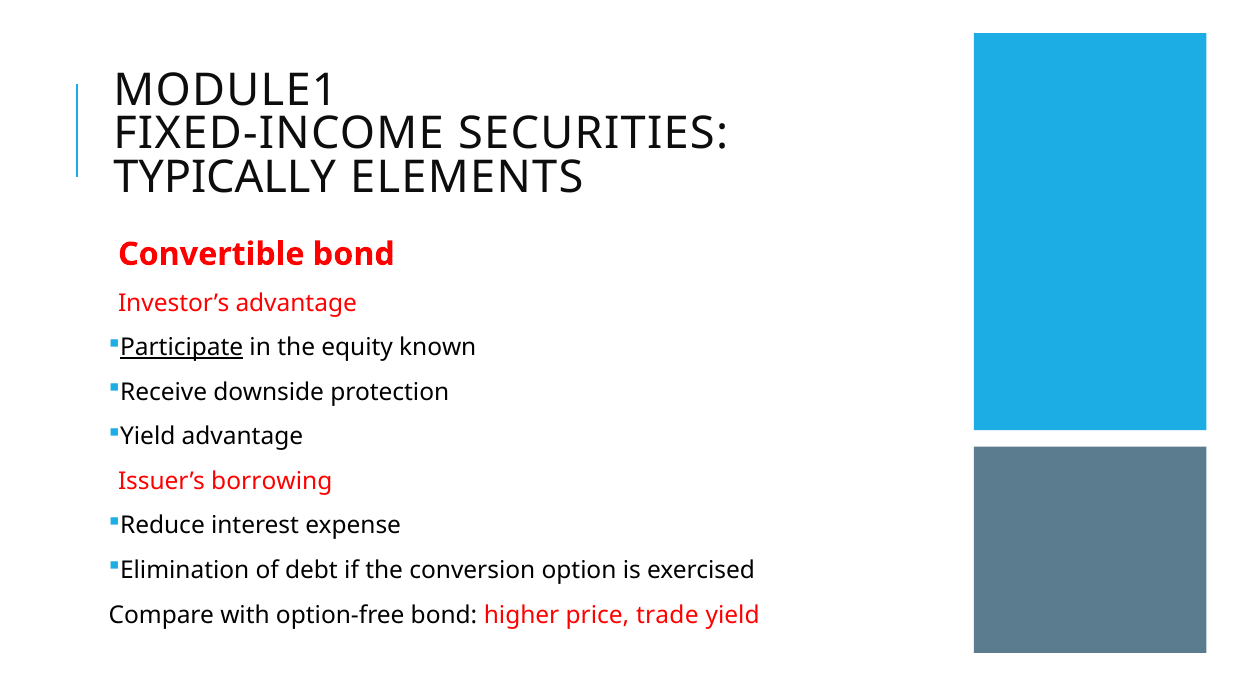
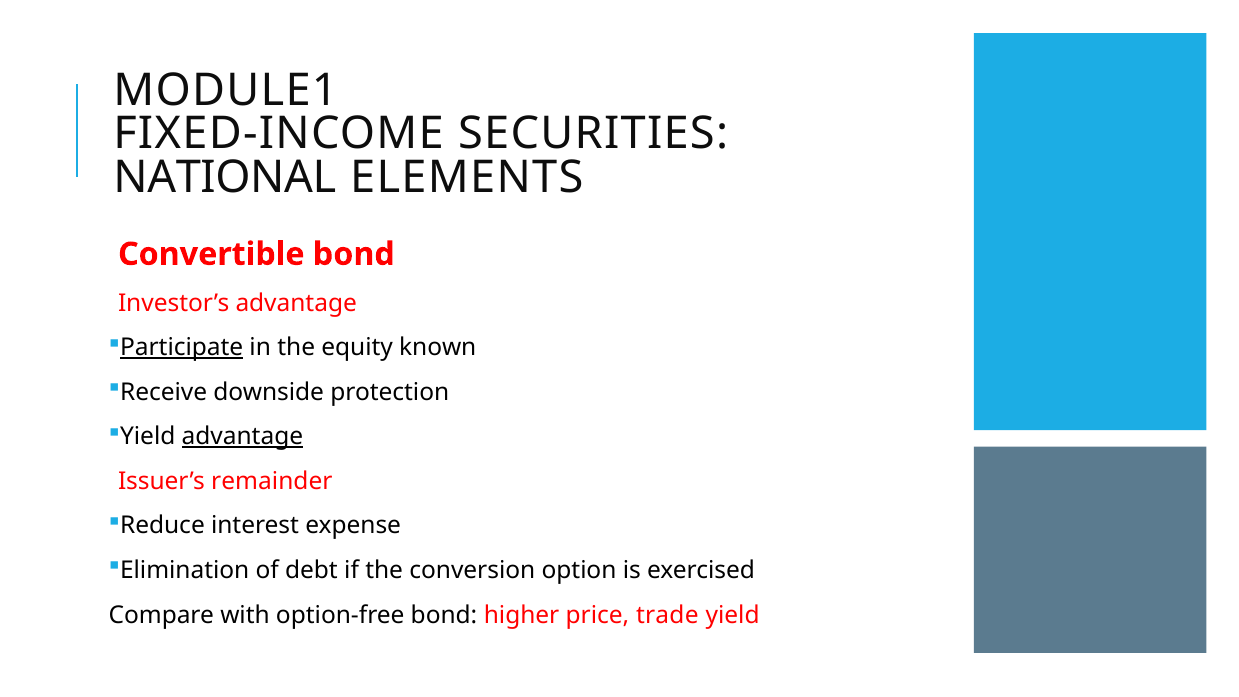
TYPICALLY: TYPICALLY -> NATIONAL
advantage at (242, 437) underline: none -> present
borrowing: borrowing -> remainder
